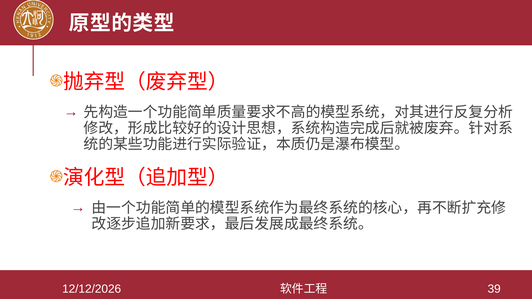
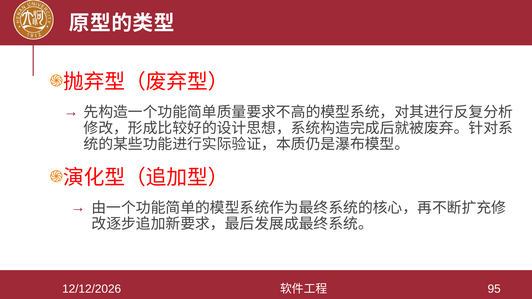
39: 39 -> 95
